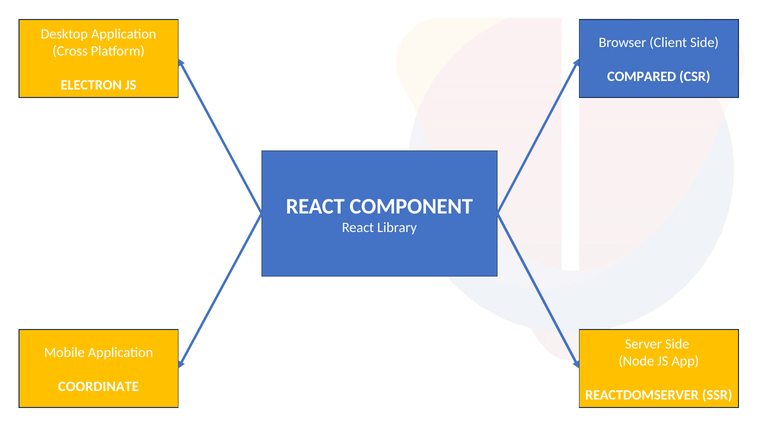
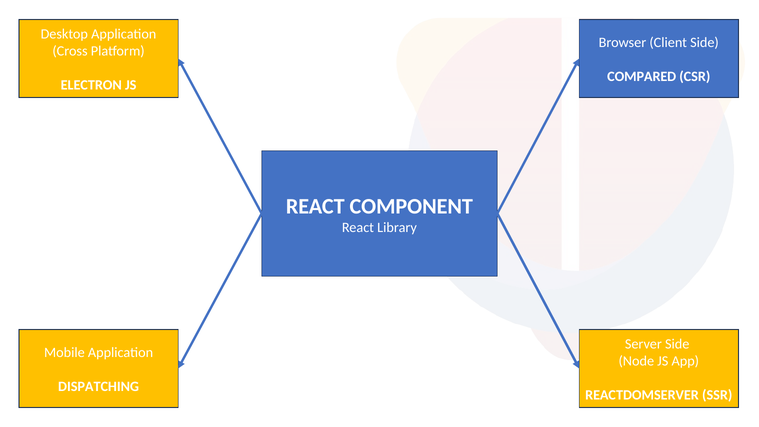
COORDINATE: COORDINATE -> DISPATCHING
